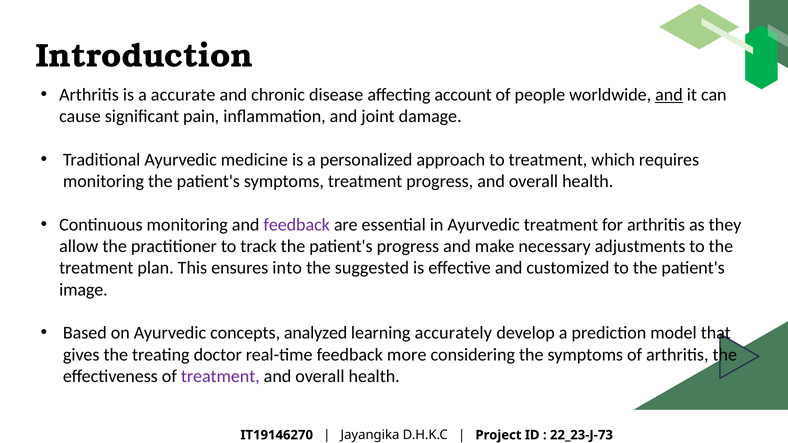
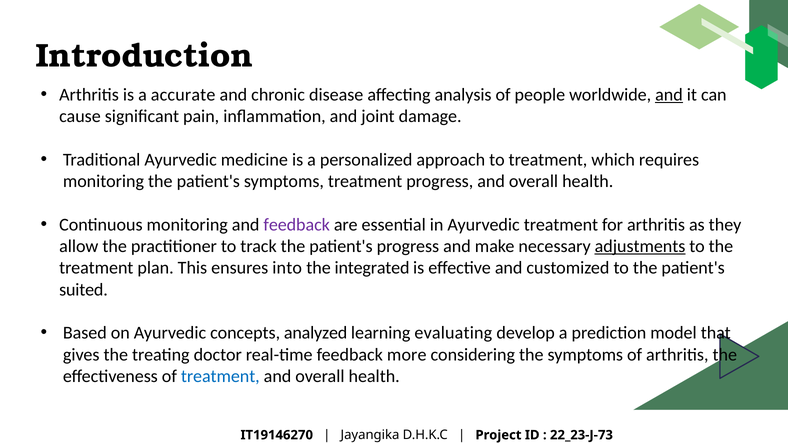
account: account -> analysis
adjustments underline: none -> present
suggested: suggested -> integrated
image: image -> suited
accurately: accurately -> evaluating
treatment at (220, 376) colour: purple -> blue
